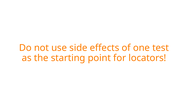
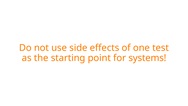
locators: locators -> systems
